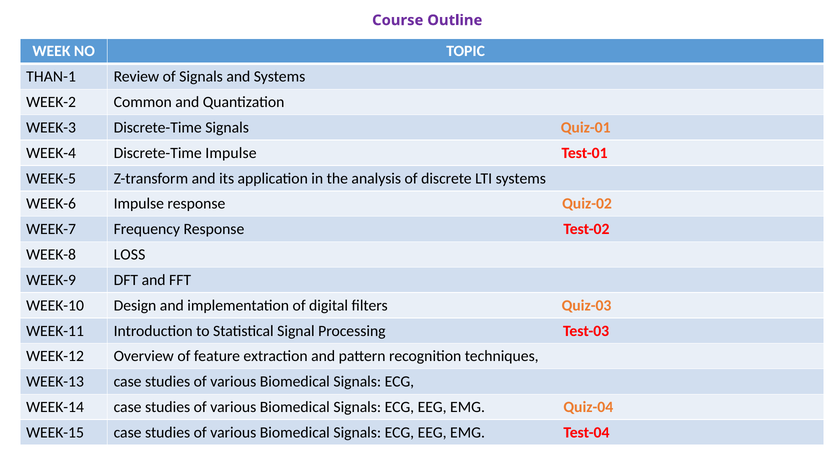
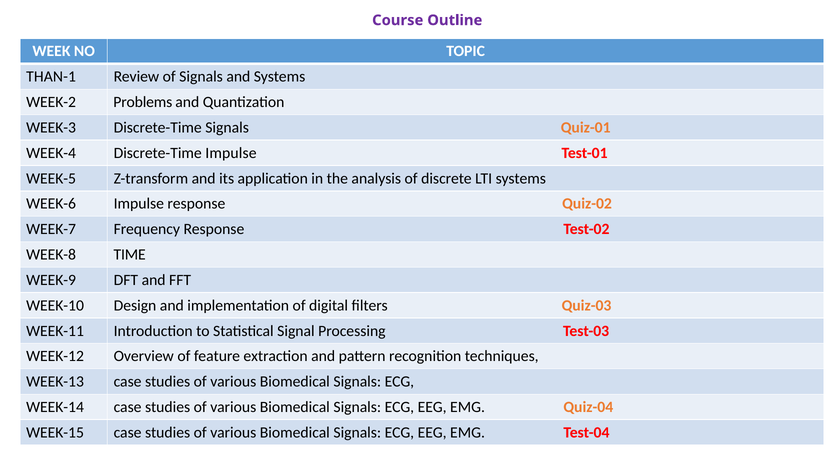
Common: Common -> Problems
LOSS: LOSS -> TIME
